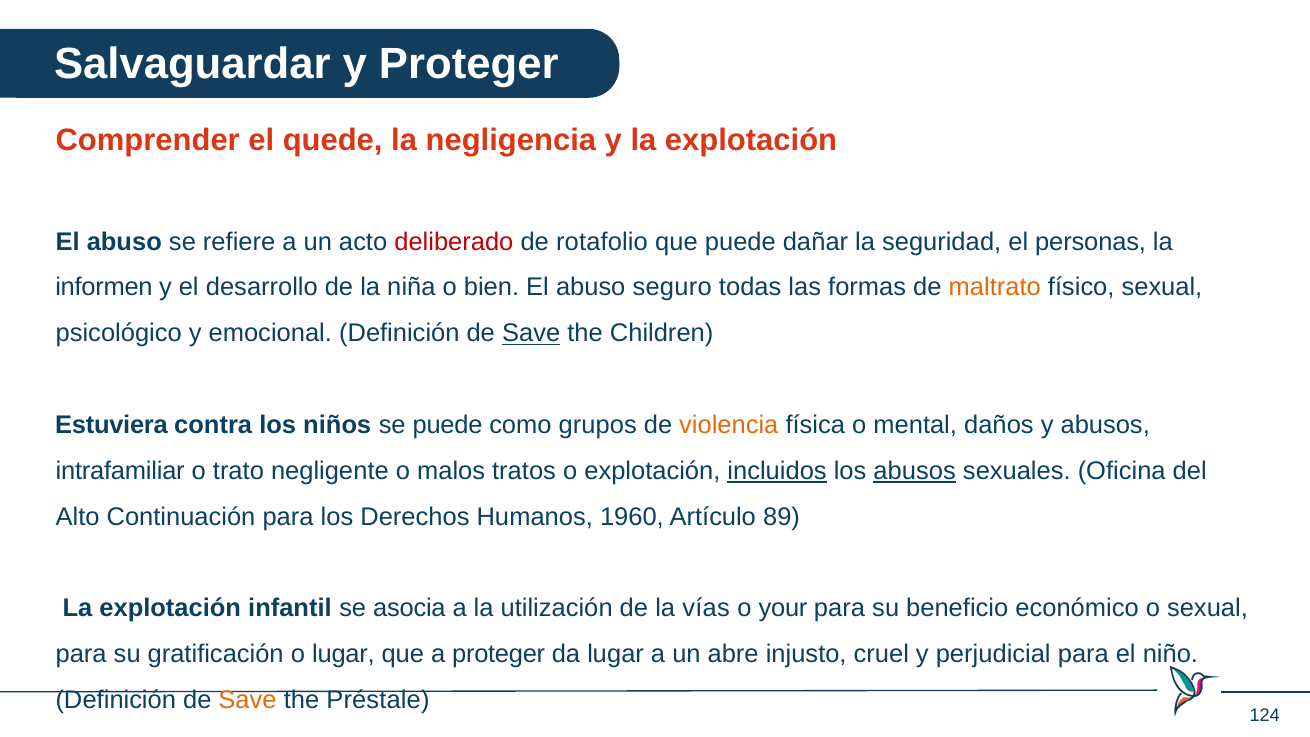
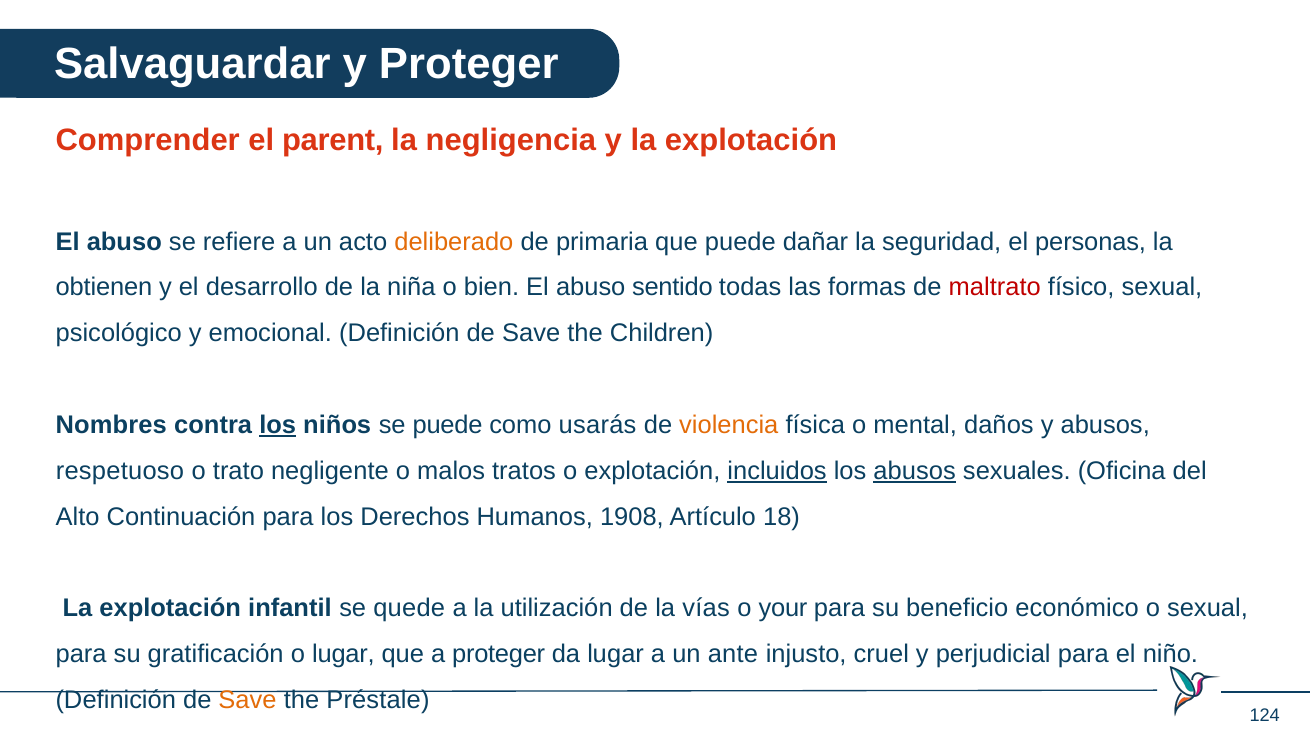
quede: quede -> parent
deliberado colour: red -> orange
rotafolio: rotafolio -> primaria
informen: informen -> obtienen
seguro: seguro -> sentido
maltrato colour: orange -> red
Save at (531, 333) underline: present -> none
Estuviera: Estuviera -> Nombres
los at (278, 425) underline: none -> present
grupos: grupos -> usarás
intrafamiliar: intrafamiliar -> respetuoso
1960: 1960 -> 1908
89: 89 -> 18
asocia: asocia -> quede
abre: abre -> ante
